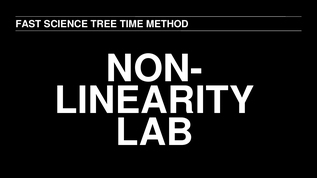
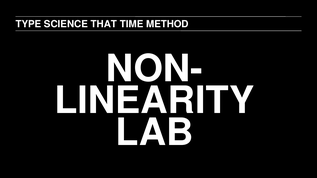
FAST: FAST -> TYPE
TREE: TREE -> THAT
